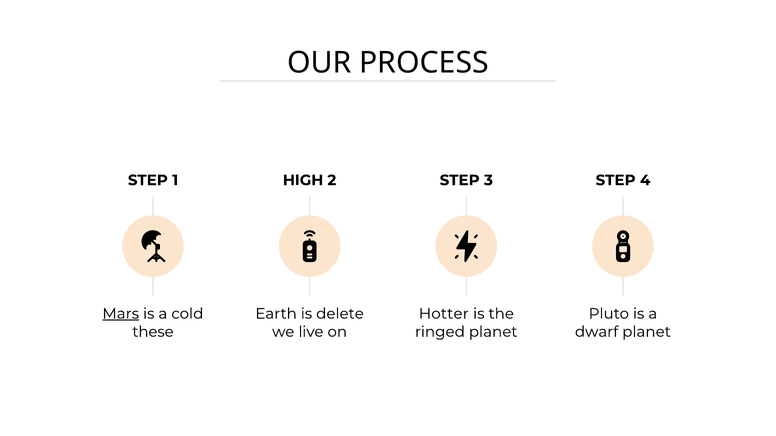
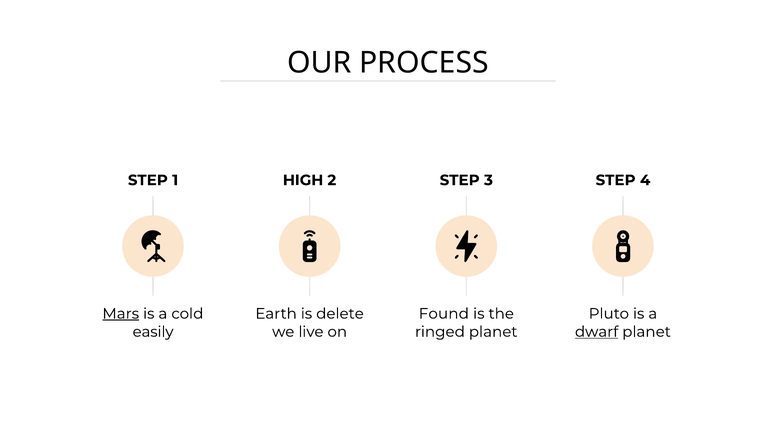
Hotter: Hotter -> Found
these: these -> easily
dwarf underline: none -> present
